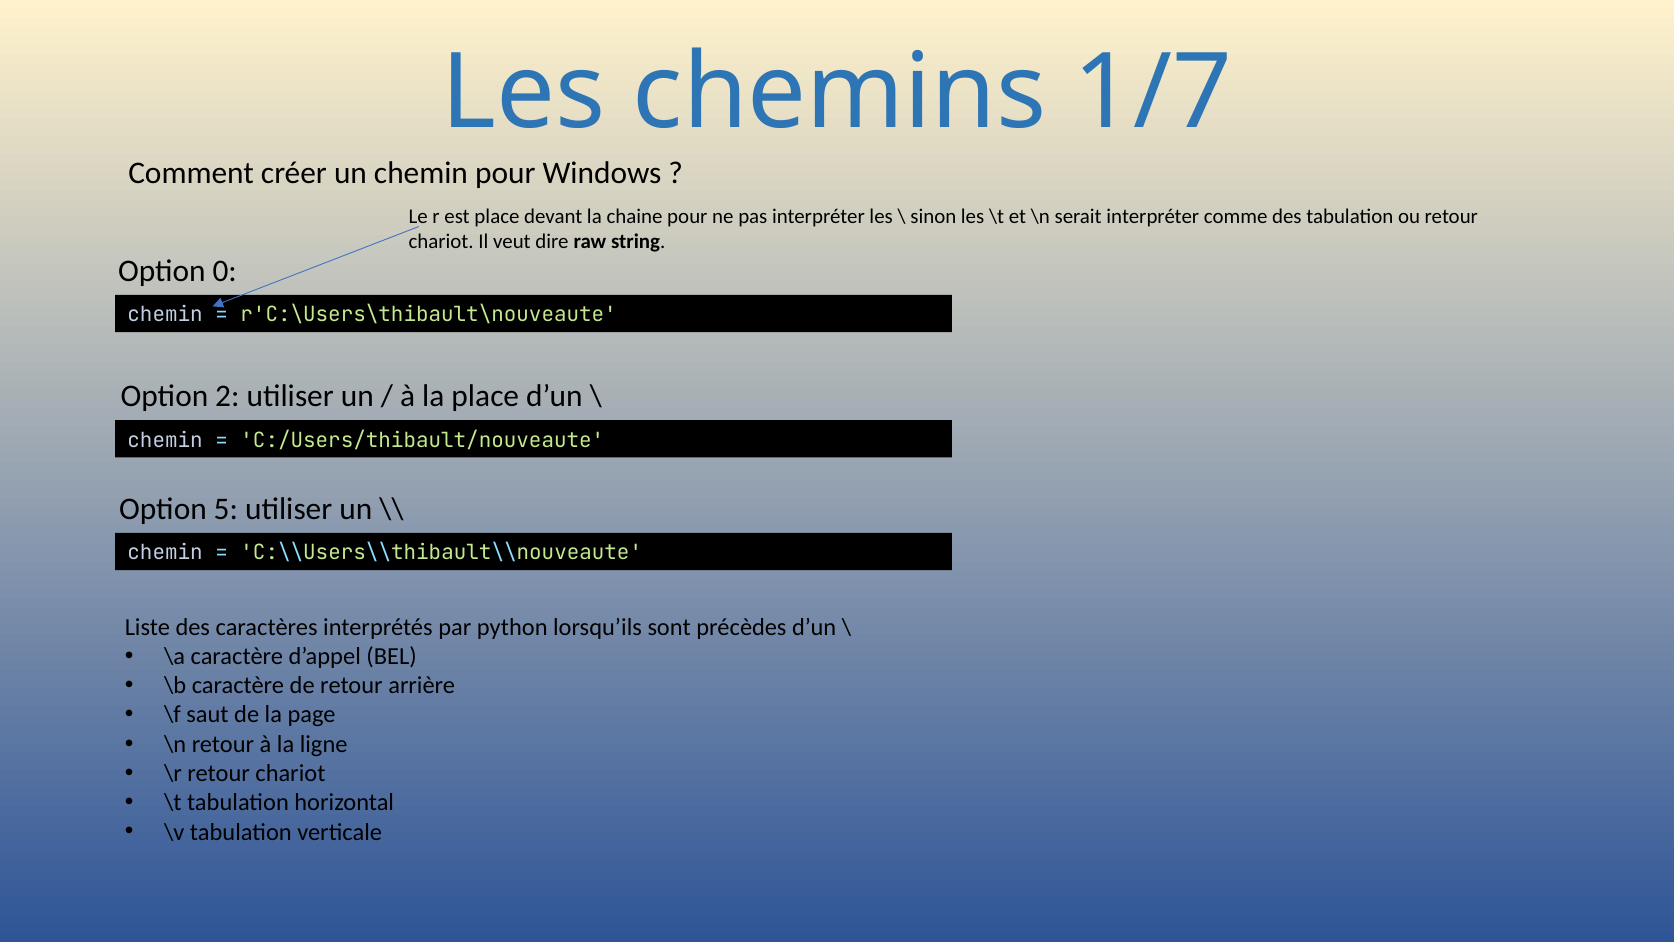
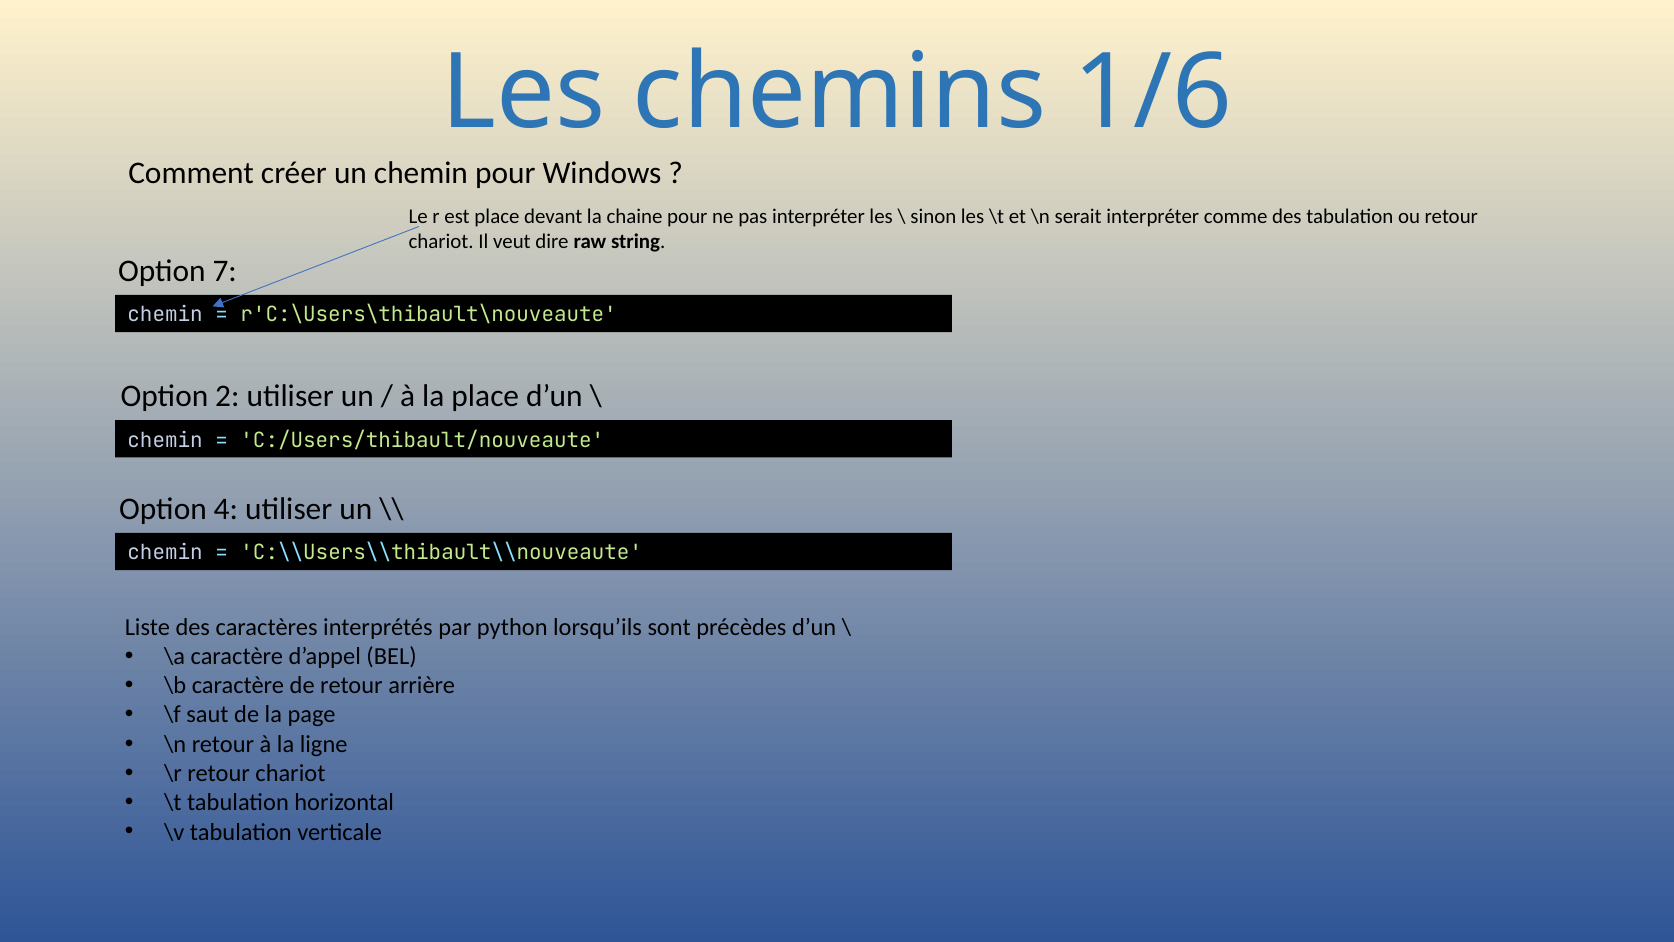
1/7: 1/7 -> 1/6
0: 0 -> 7
5: 5 -> 4
